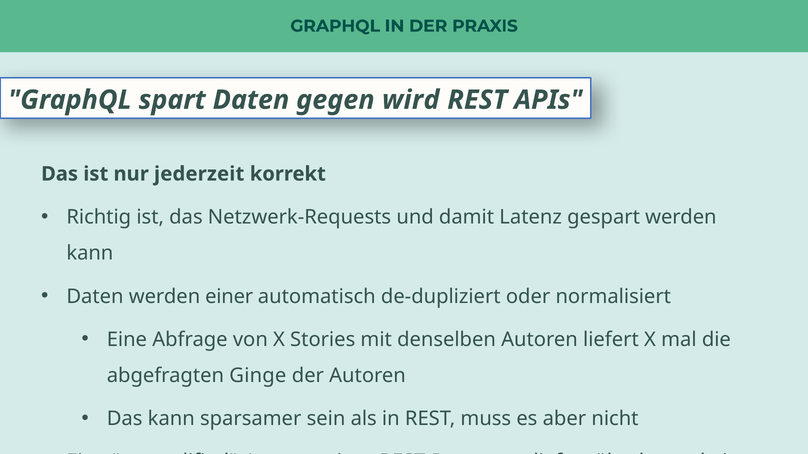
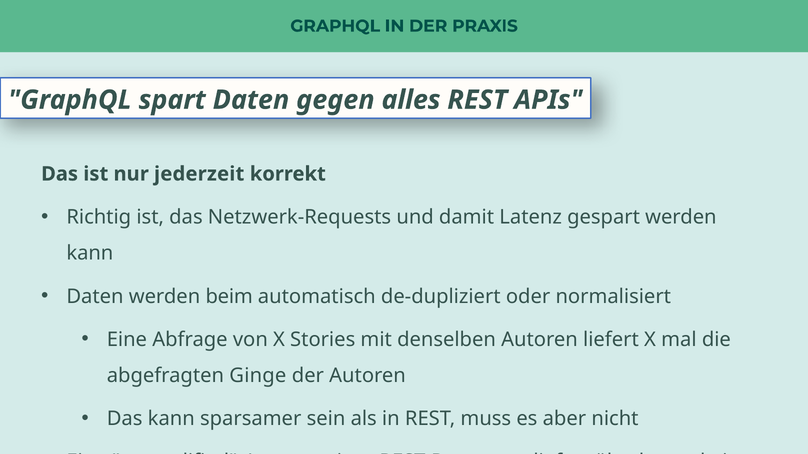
wird: wird -> alles
werden einer: einer -> beim
